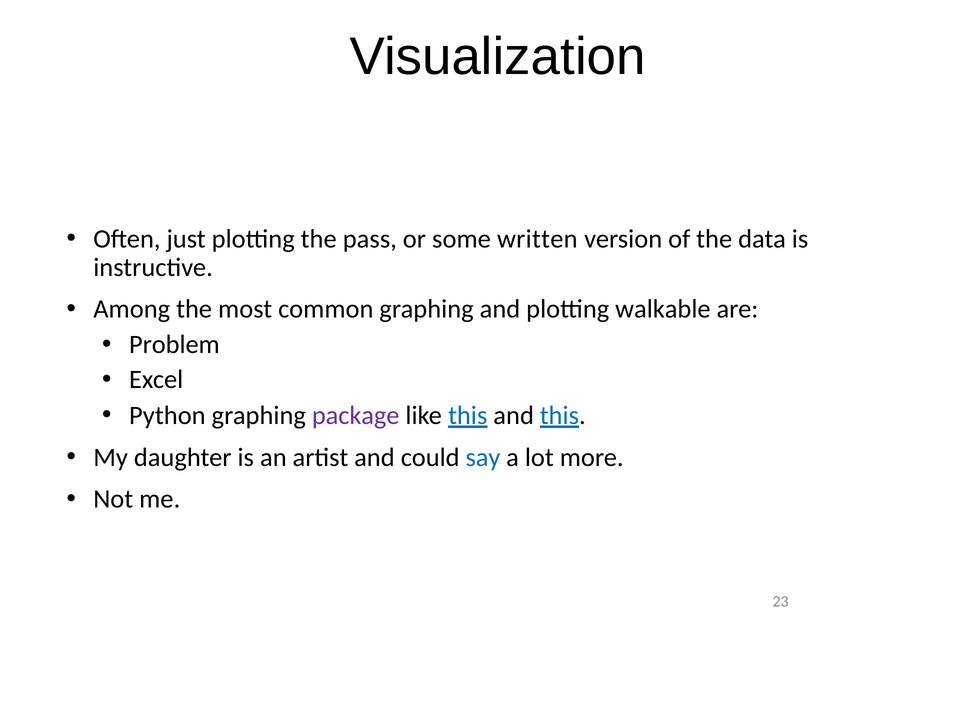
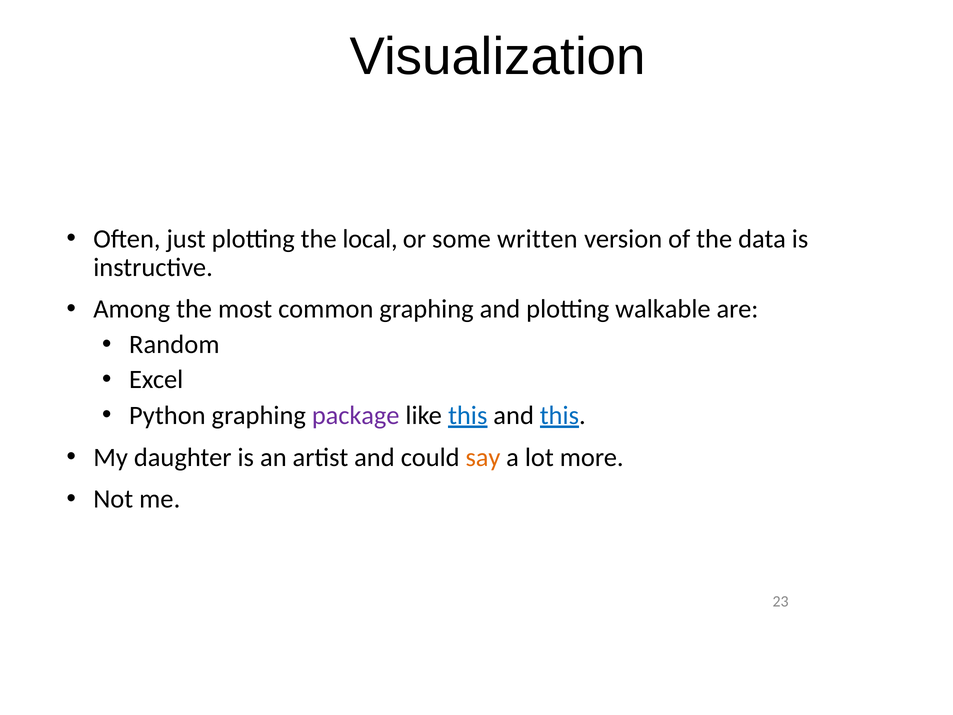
pass: pass -> local
Problem: Problem -> Random
say colour: blue -> orange
